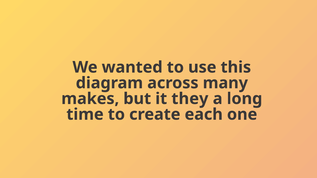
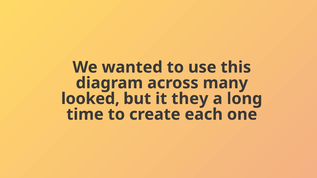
makes: makes -> looked
